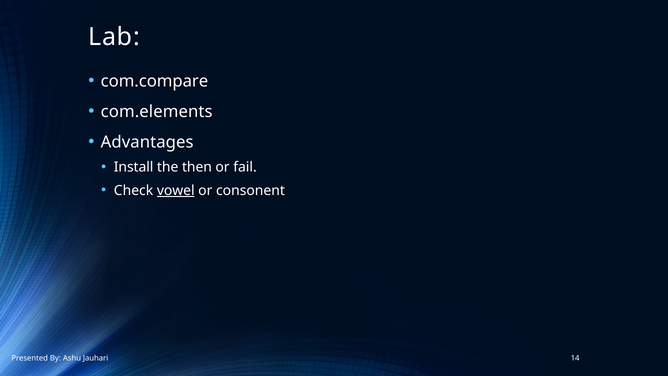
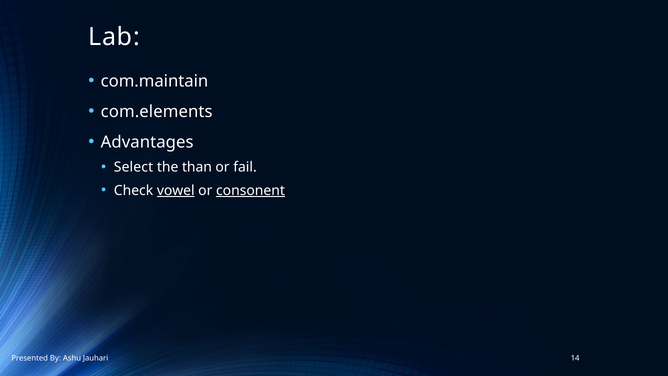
com.compare: com.compare -> com.maintain
Install: Install -> Select
then: then -> than
consonent underline: none -> present
